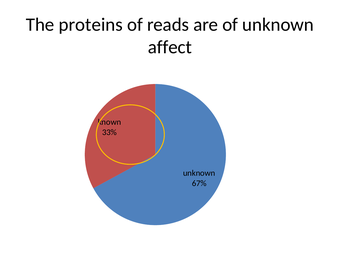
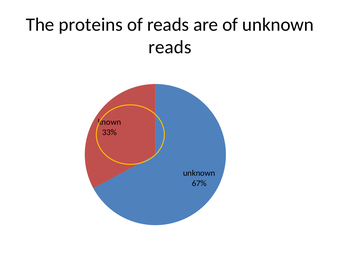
affect at (170, 47): affect -> reads
